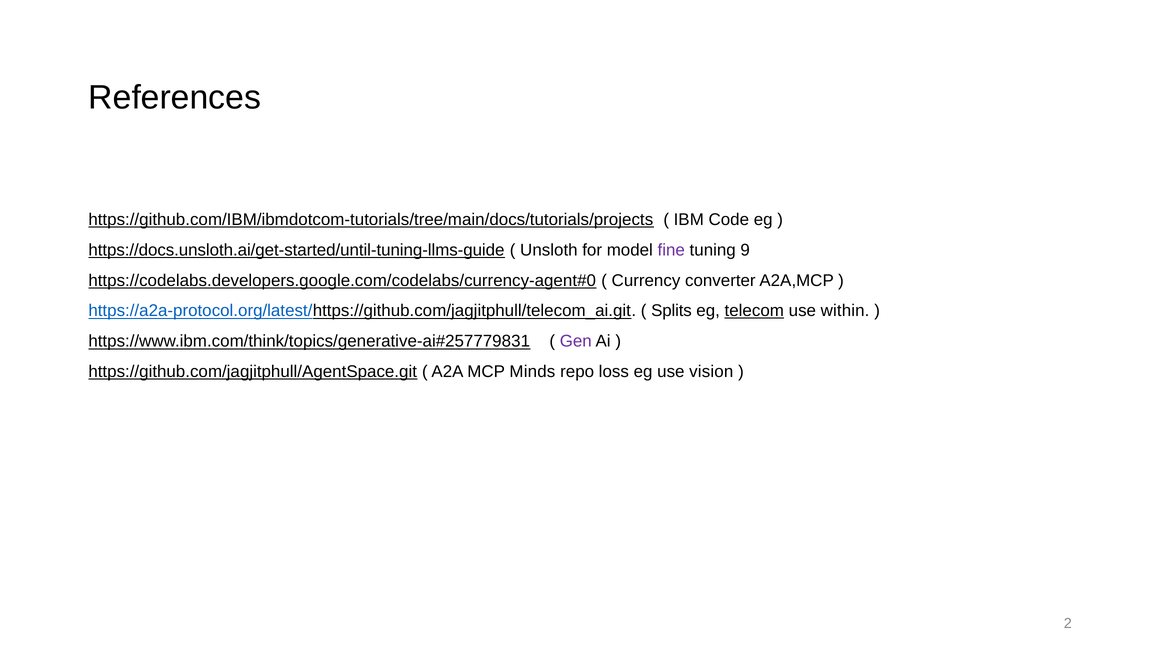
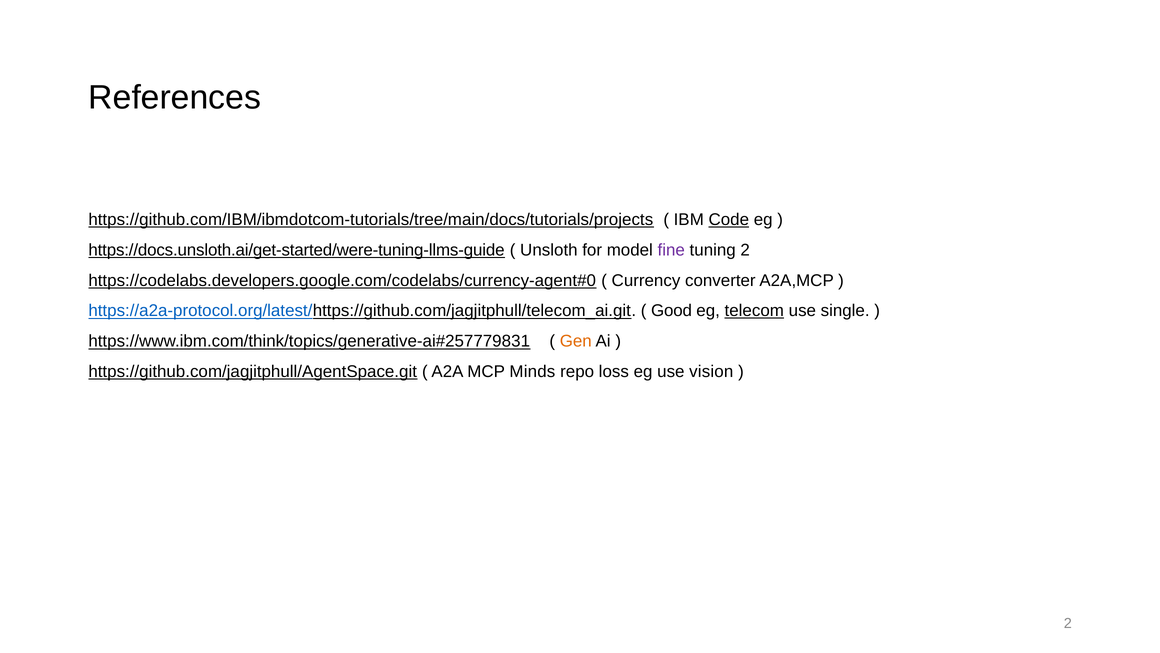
Code underline: none -> present
https://docs.unsloth.ai/get-started/until-tuning-llms-guide: https://docs.unsloth.ai/get-started/until-tuning-llms-guide -> https://docs.unsloth.ai/get-started/were-tuning-llms-guide
tuning 9: 9 -> 2
Splits: Splits -> Good
within: within -> single
Gen colour: purple -> orange
